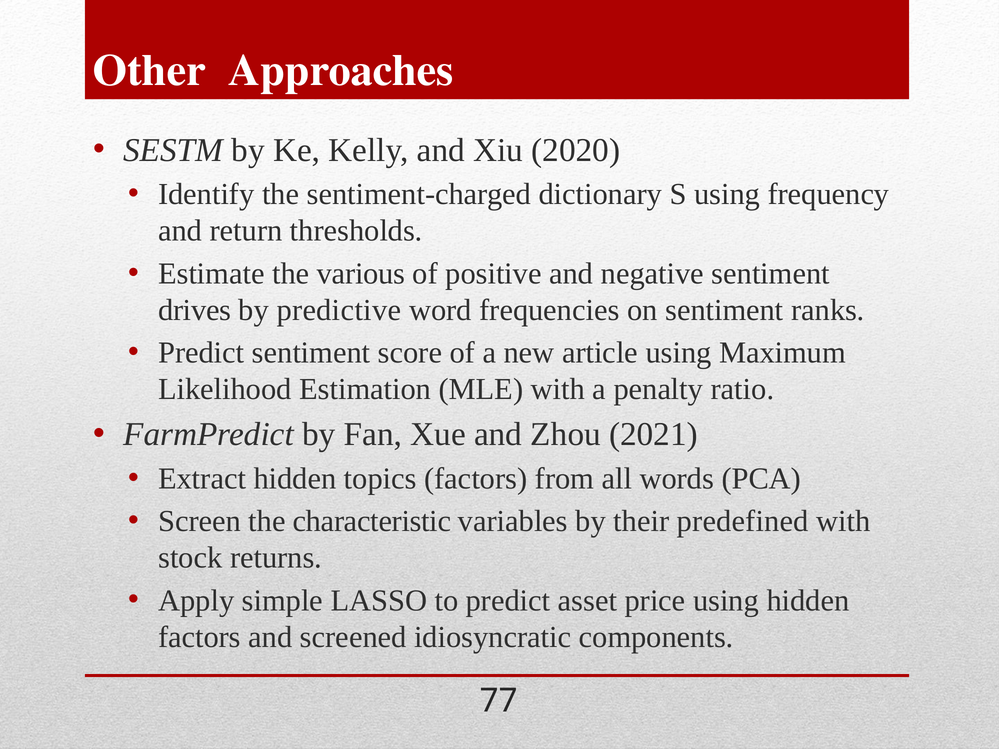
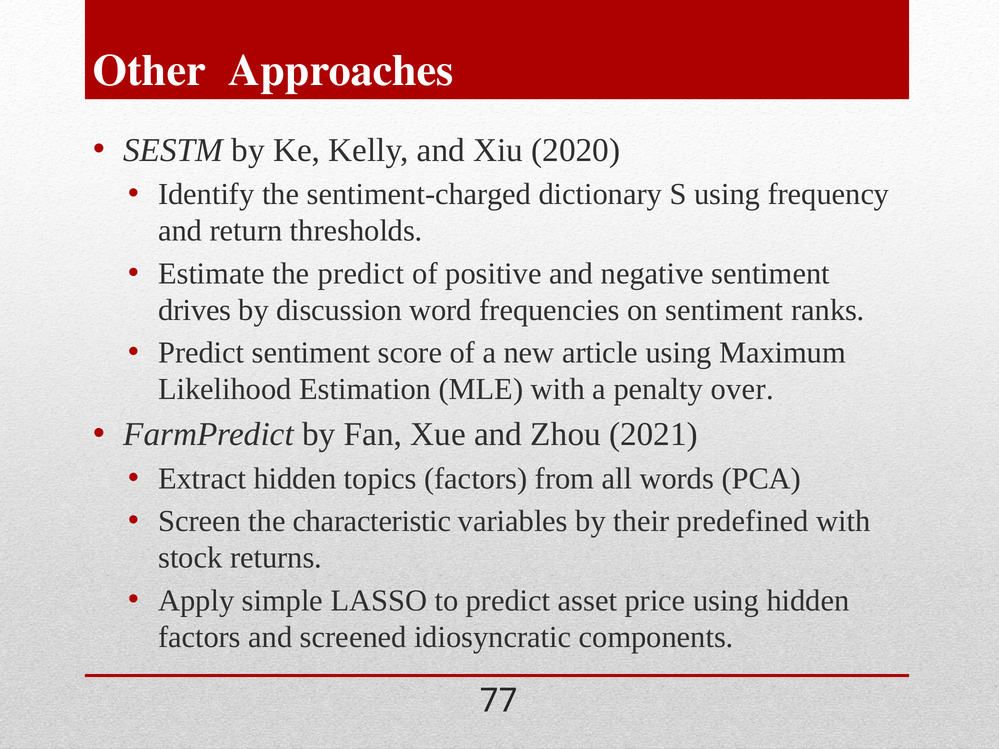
the various: various -> predict
predictive: predictive -> discussion
ratio: ratio -> over
